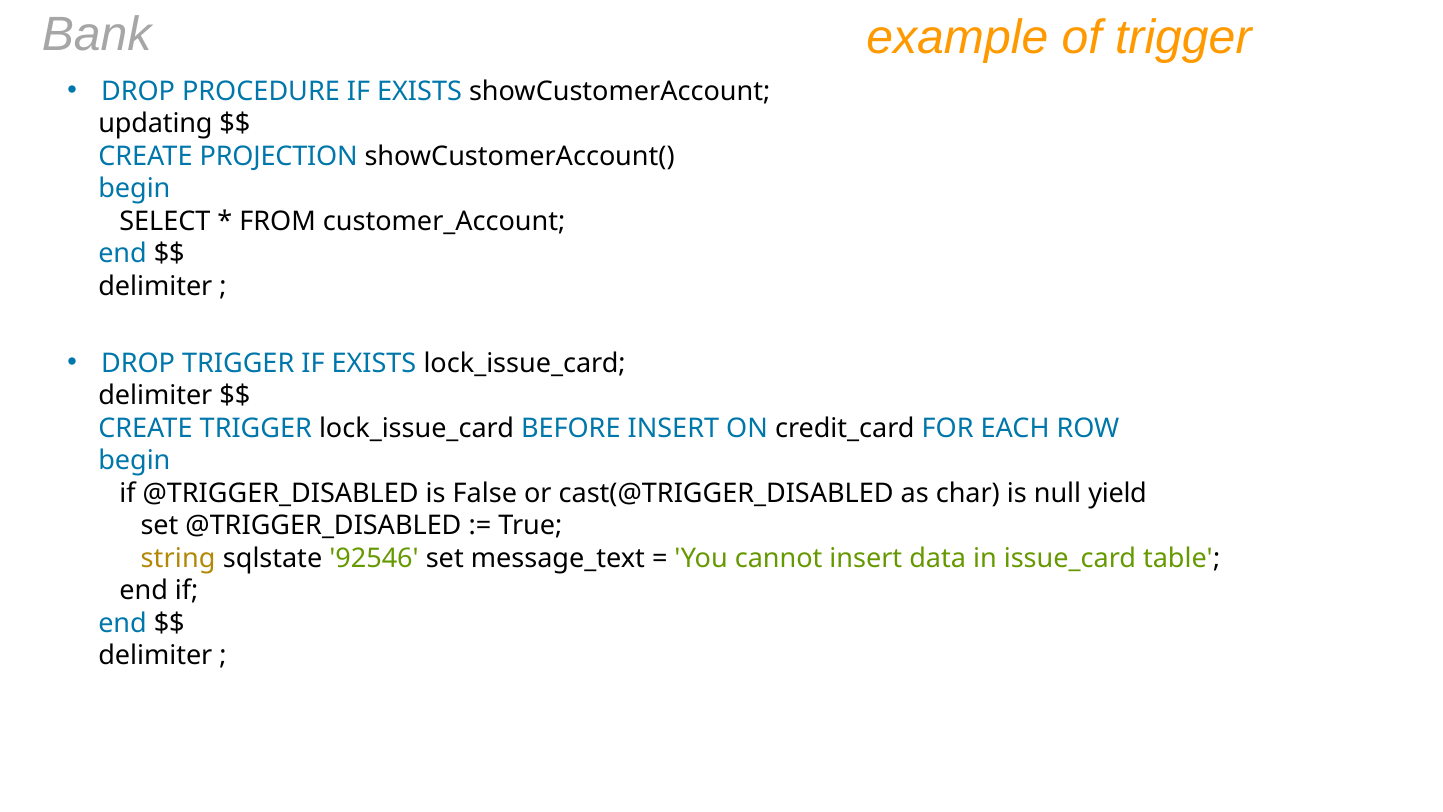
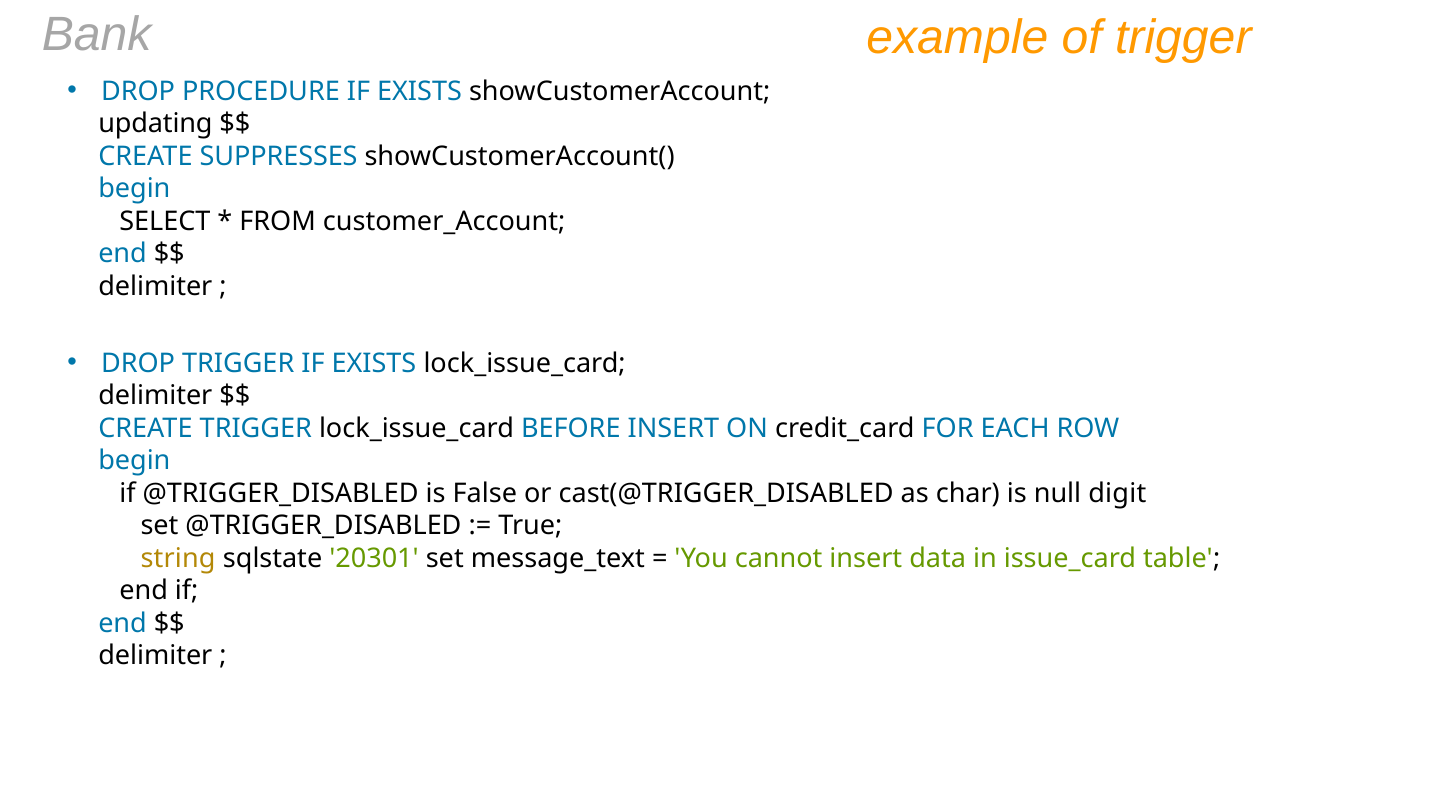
PROJECTION: PROJECTION -> SUPPRESSES
yield: yield -> digit
92546: 92546 -> 20301
